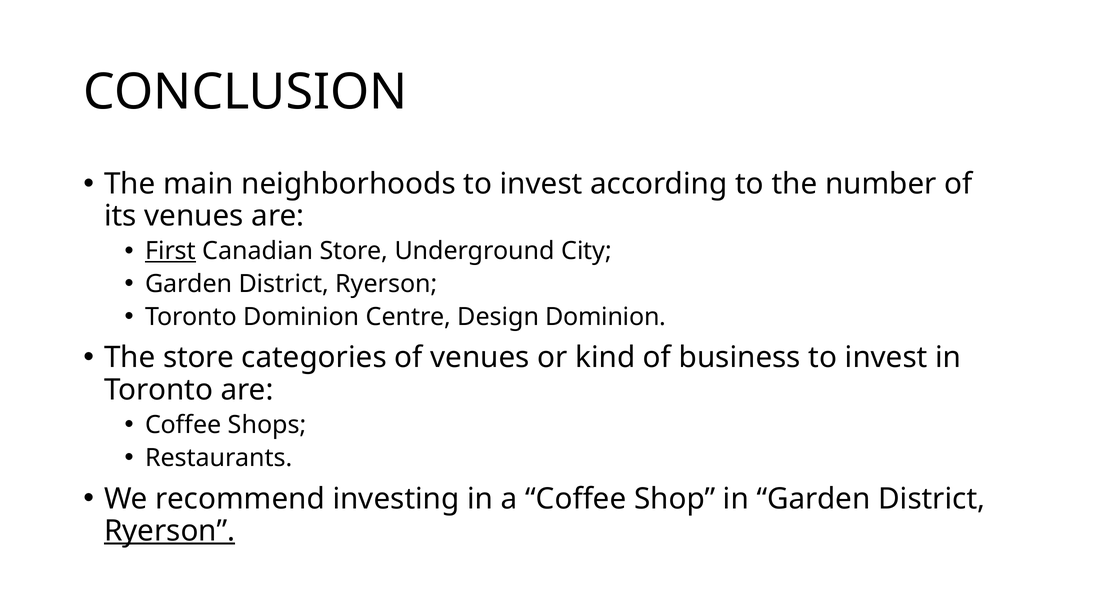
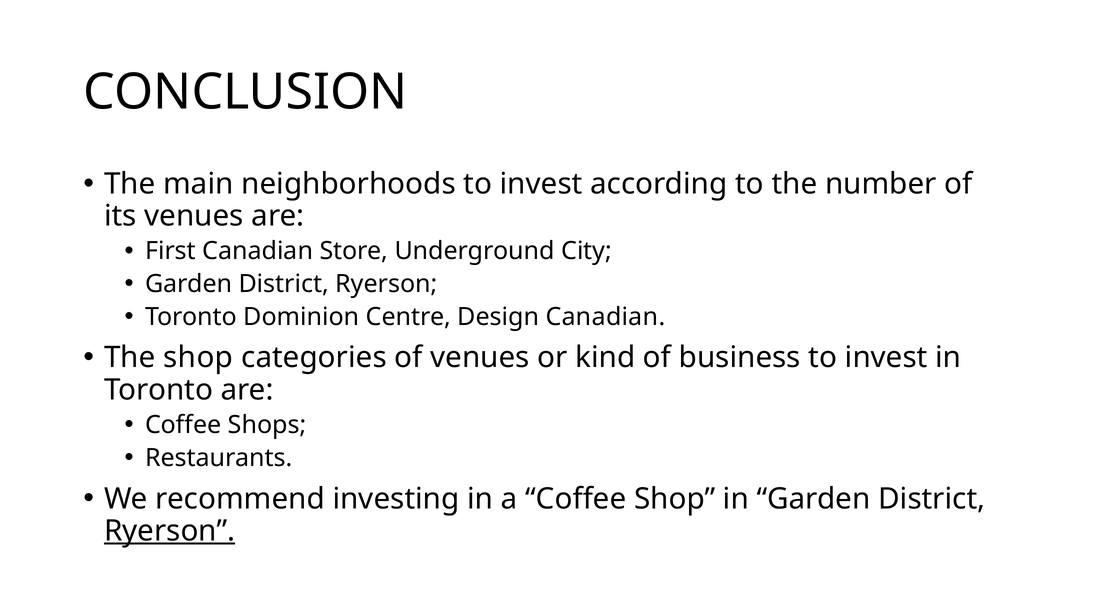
First underline: present -> none
Design Dominion: Dominion -> Canadian
The store: store -> shop
